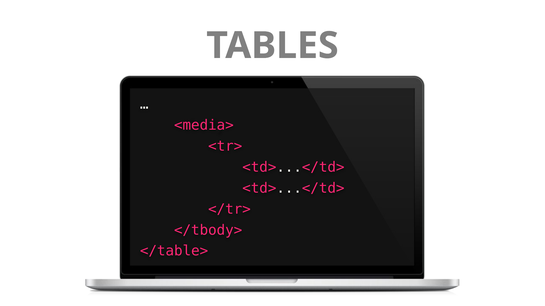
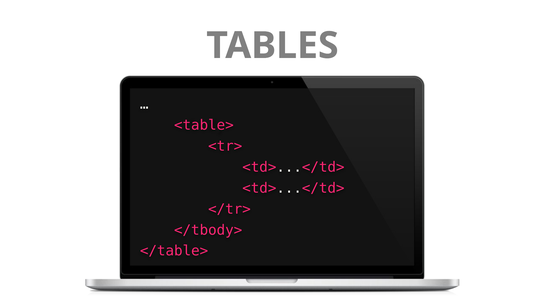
<media>: <media> -> <table>
